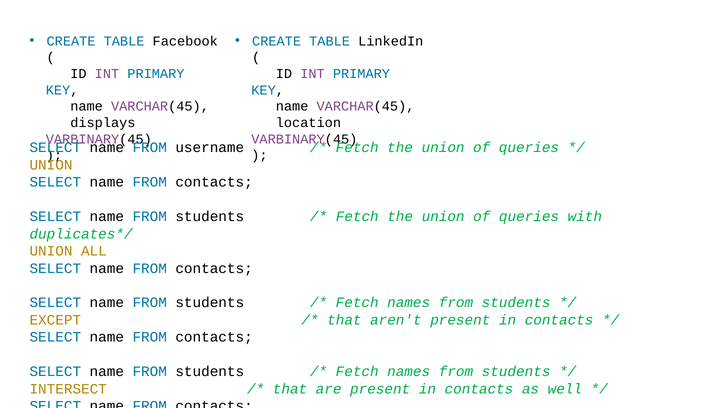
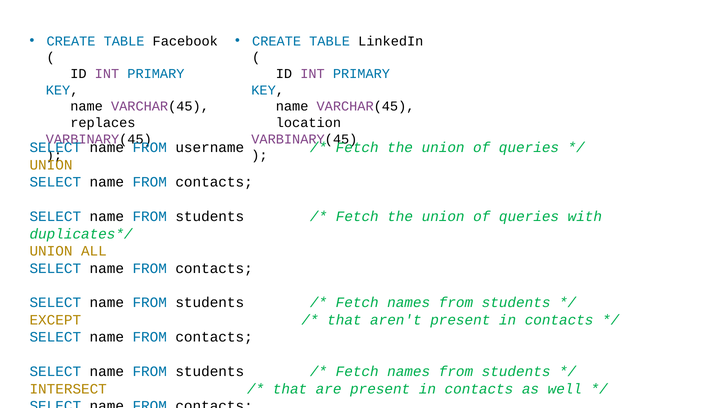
displays: displays -> replaces
